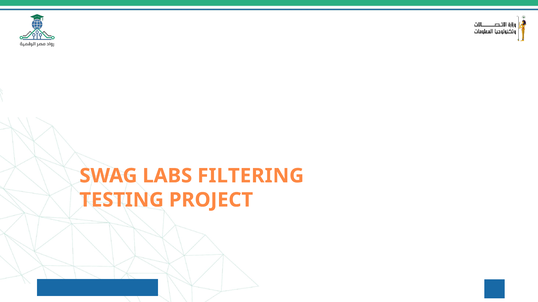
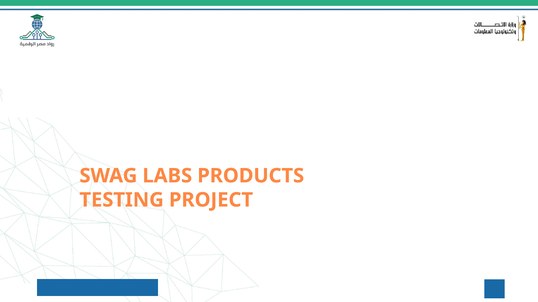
FILTERING: FILTERING -> PRODUCTS
